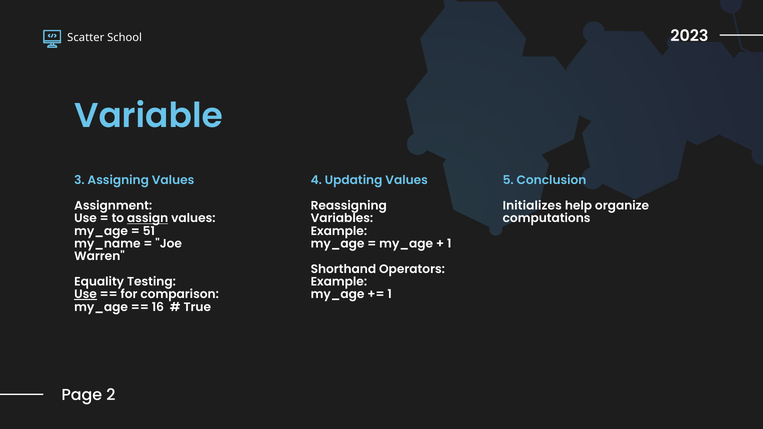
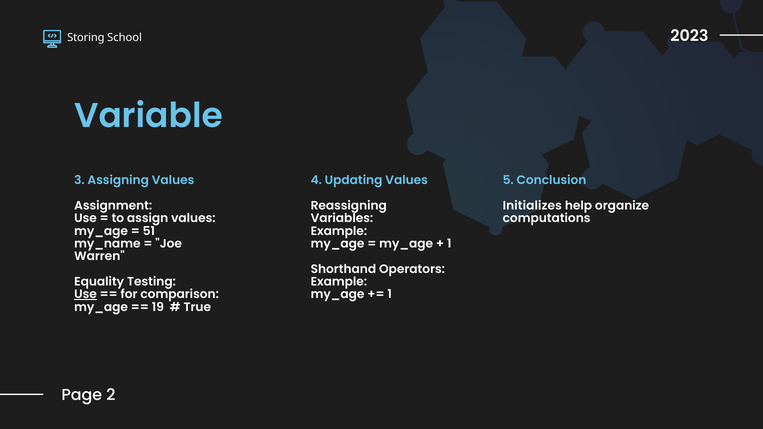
Scatter: Scatter -> Storing
assign underline: present -> none
16: 16 -> 19
